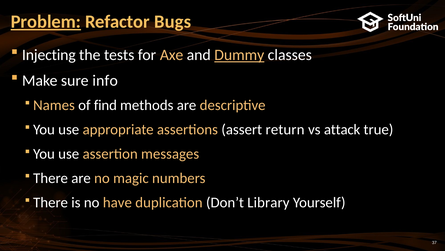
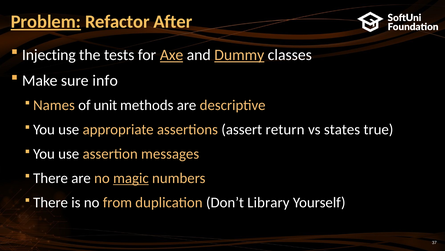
Bugs: Bugs -> After
Axe underline: none -> present
find: find -> unit
attack: attack -> states
magic underline: none -> present
have: have -> from
